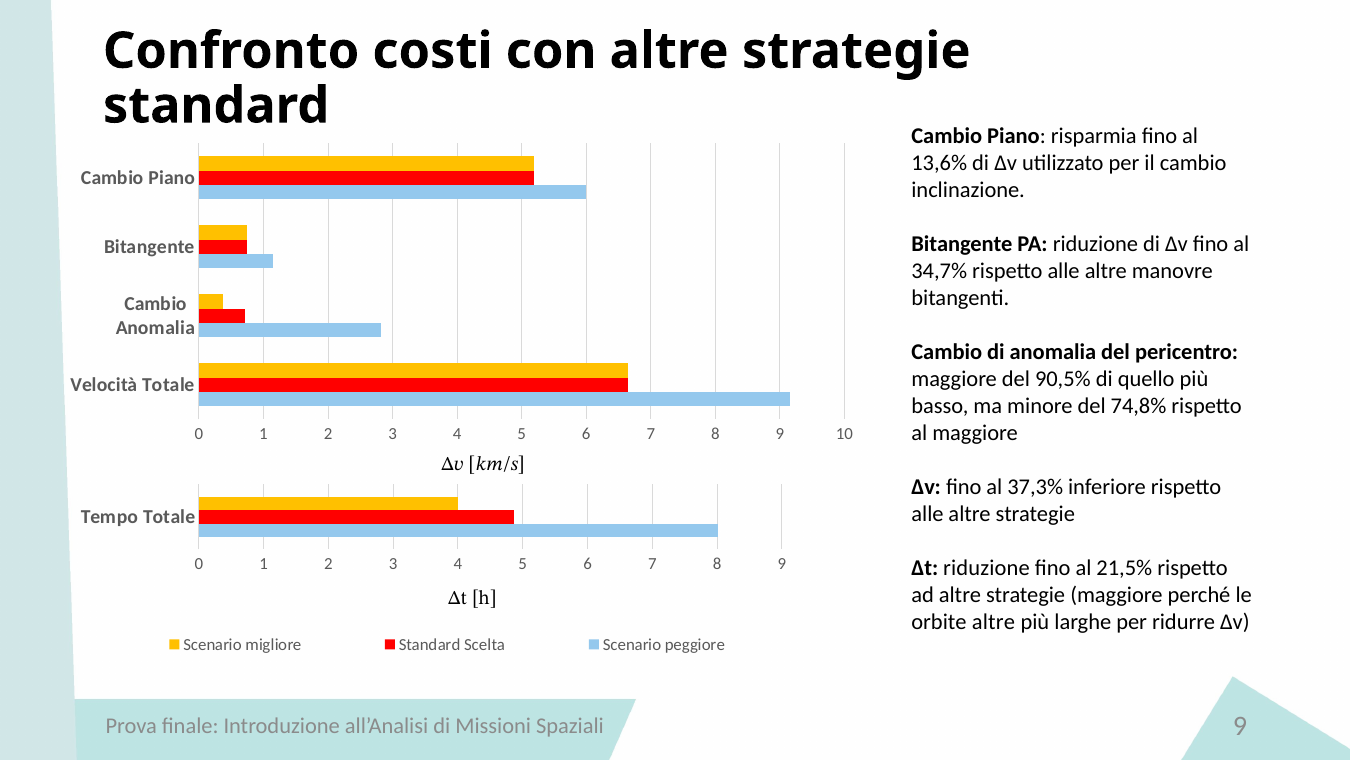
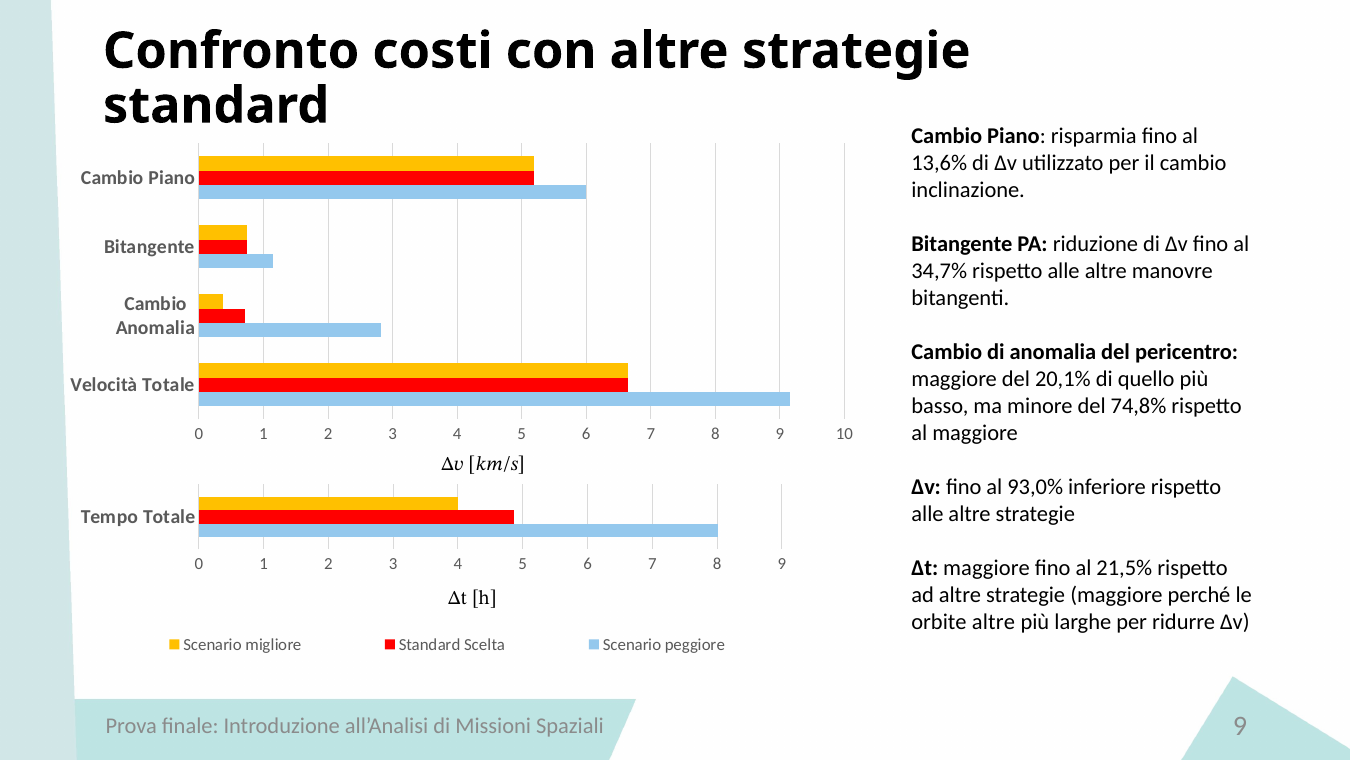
90,5%: 90,5% -> 20,1%
37,3%: 37,3% -> 93,0%
Δt riduzione: riduzione -> maggiore
